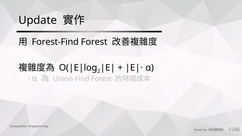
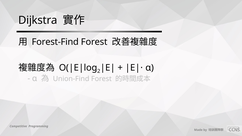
Update: Update -> Dijkstra
